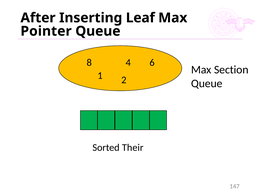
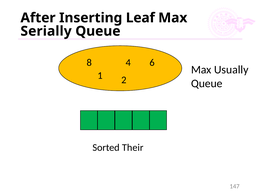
Pointer: Pointer -> Serially
Section: Section -> Usually
